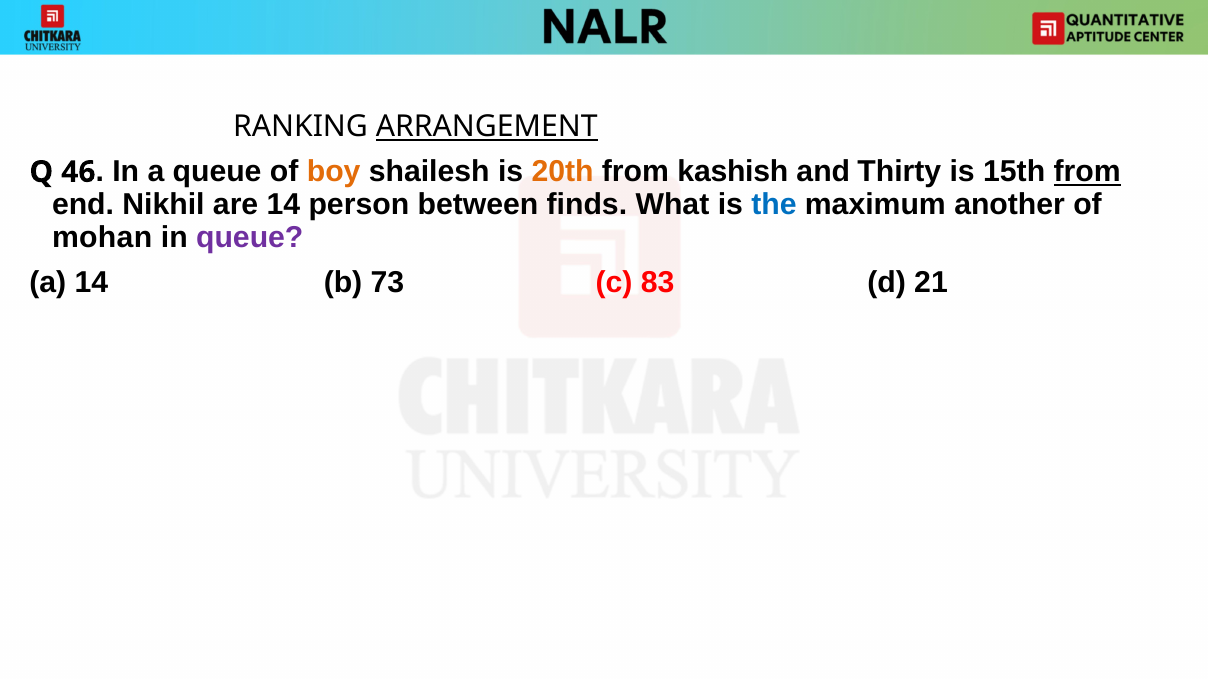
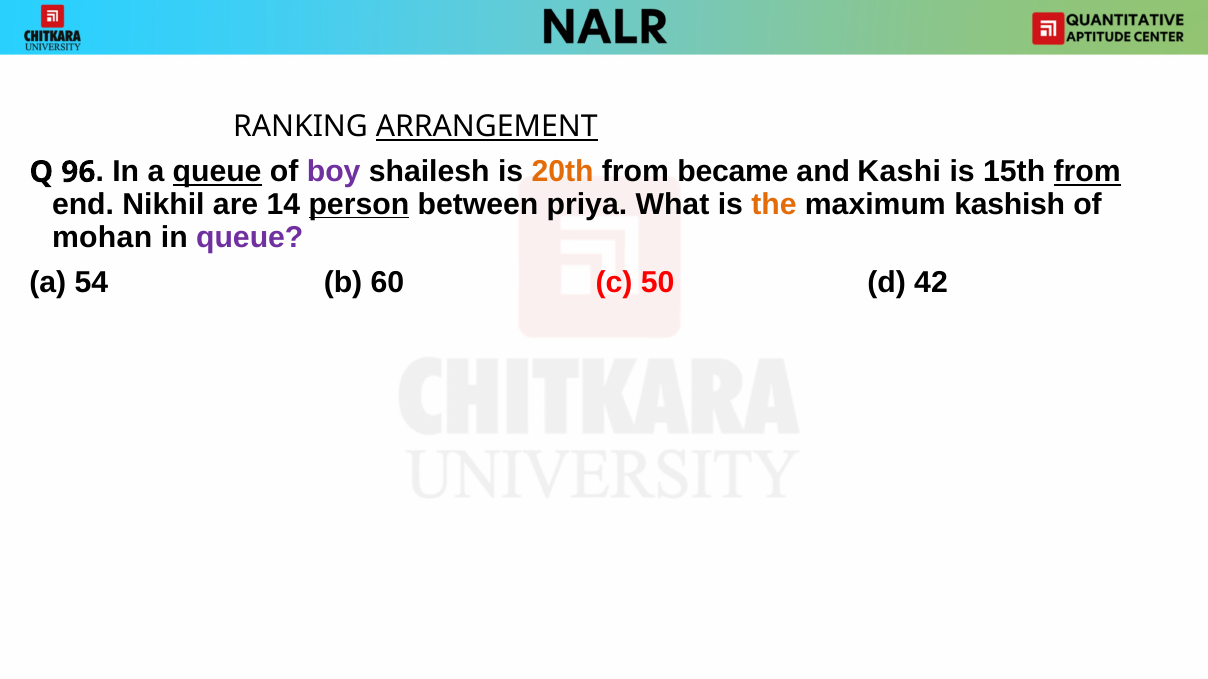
46: 46 -> 96
queue at (217, 172) underline: none -> present
boy colour: orange -> purple
kashish: kashish -> became
Thirty: Thirty -> Kashi
person underline: none -> present
finds: finds -> priya
the colour: blue -> orange
another: another -> kashish
a 14: 14 -> 54
73: 73 -> 60
83: 83 -> 50
21: 21 -> 42
